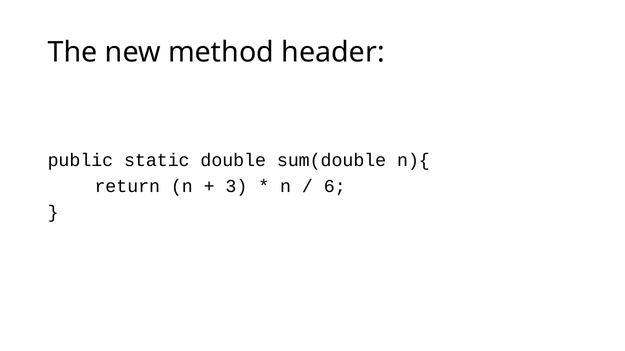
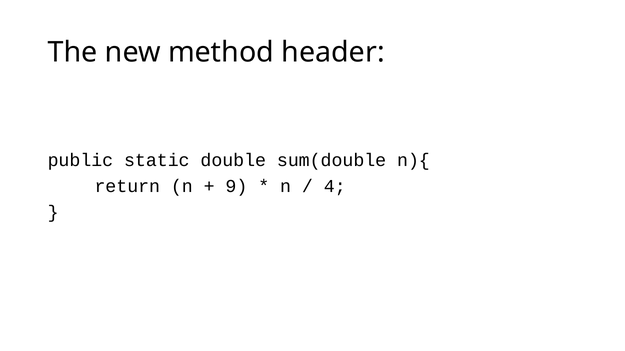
3: 3 -> 9
6: 6 -> 4
